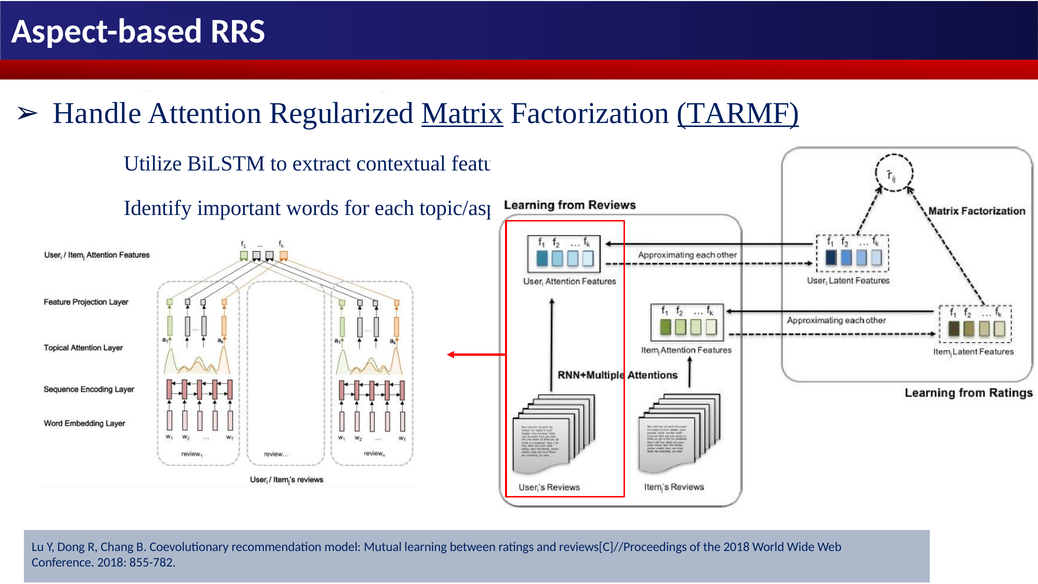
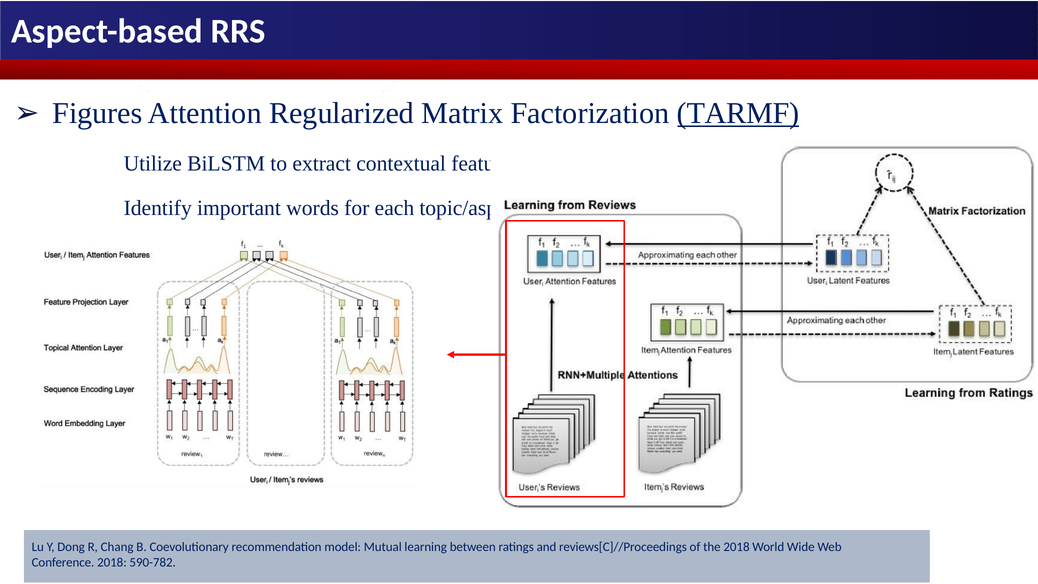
Handle: Handle -> Figures
Matrix underline: present -> none
855-782: 855-782 -> 590-782
